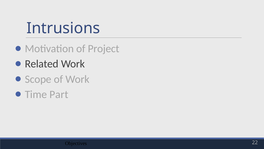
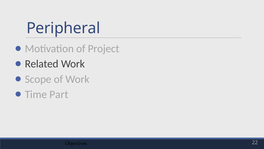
Intrusions: Intrusions -> Peripheral
